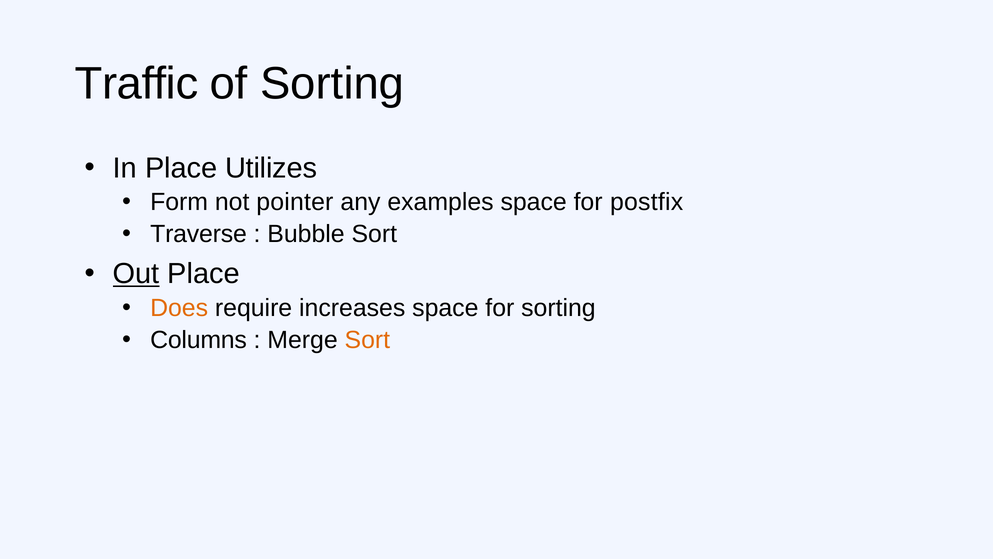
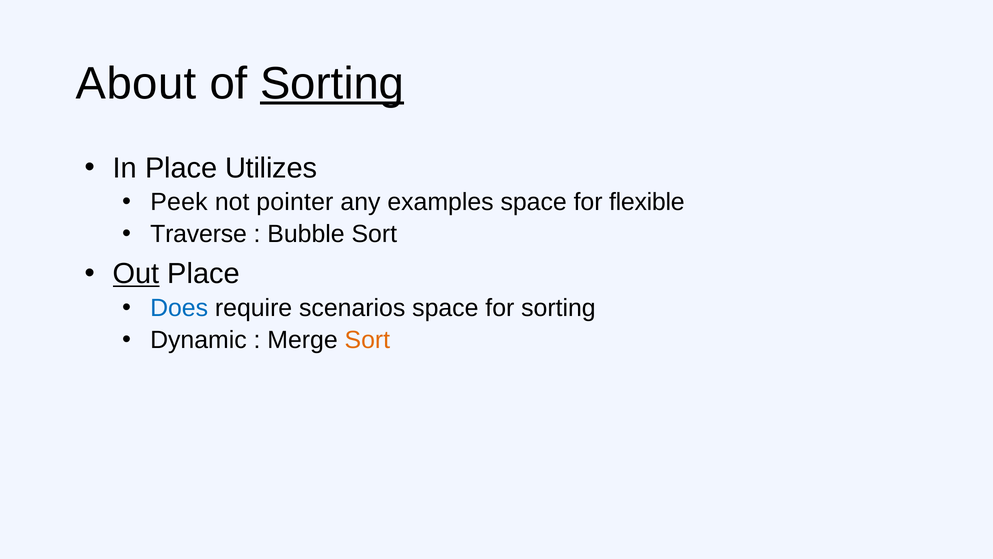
Traffic: Traffic -> About
Sorting at (332, 83) underline: none -> present
Form: Form -> Peek
postfix: postfix -> flexible
Does colour: orange -> blue
increases: increases -> scenarios
Columns: Columns -> Dynamic
